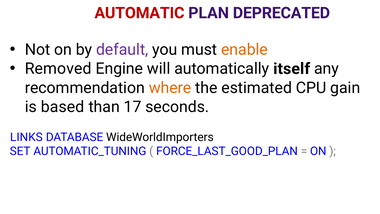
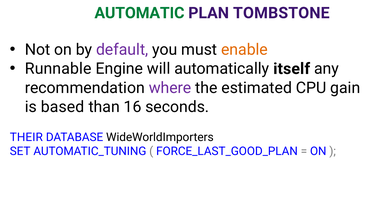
AUTOMATIC colour: red -> green
DEPRECATED: DEPRECATED -> TOMBSTONE
Removed: Removed -> Runnable
where colour: orange -> purple
17: 17 -> 16
LINKS: LINKS -> THEIR
